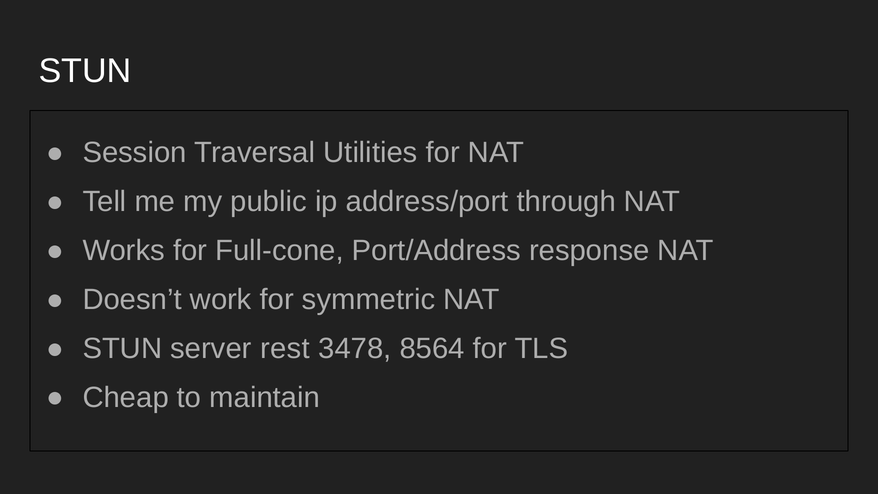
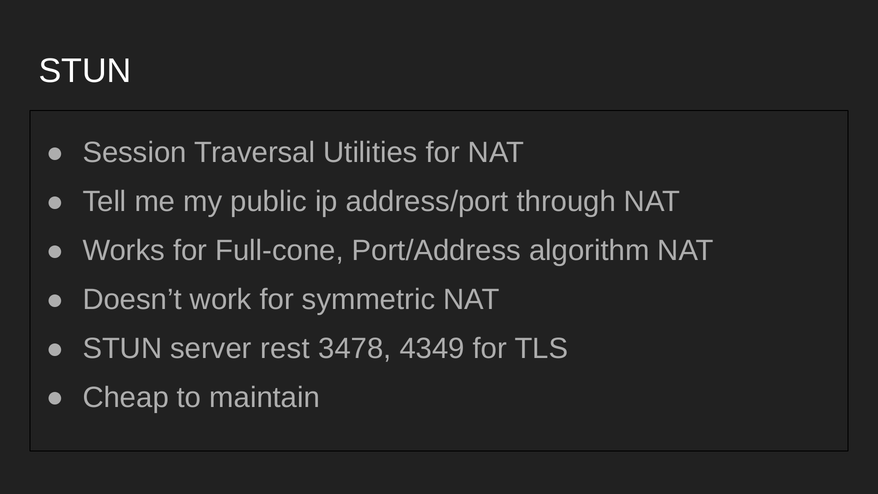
response: response -> algorithm
8564: 8564 -> 4349
